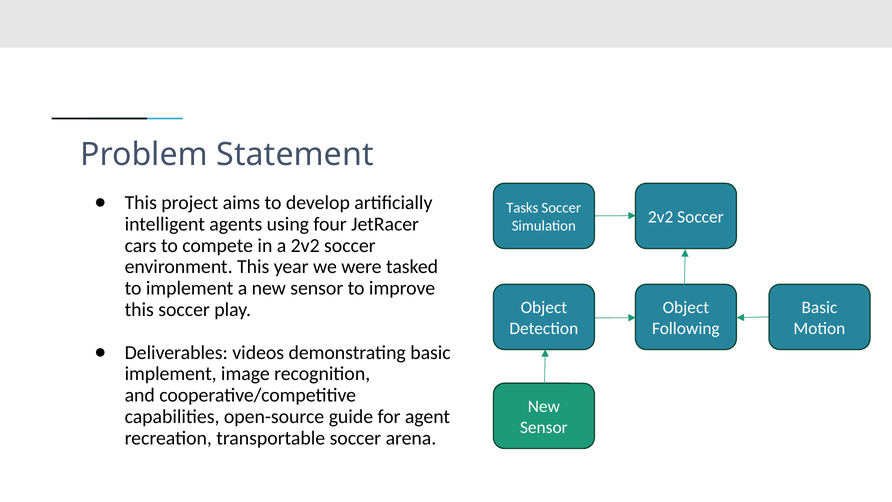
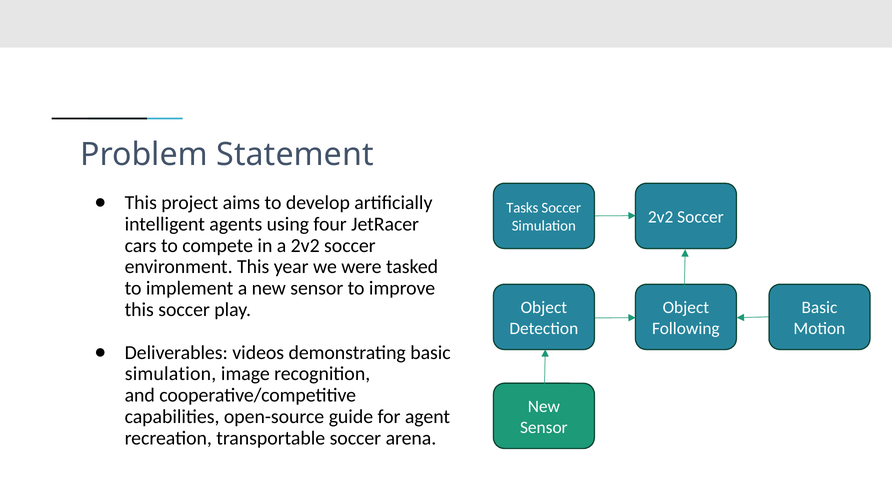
implement at (171, 374): implement -> simulation
